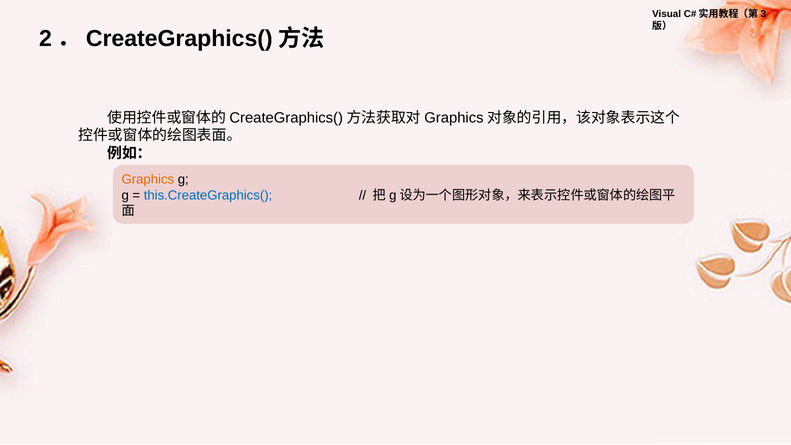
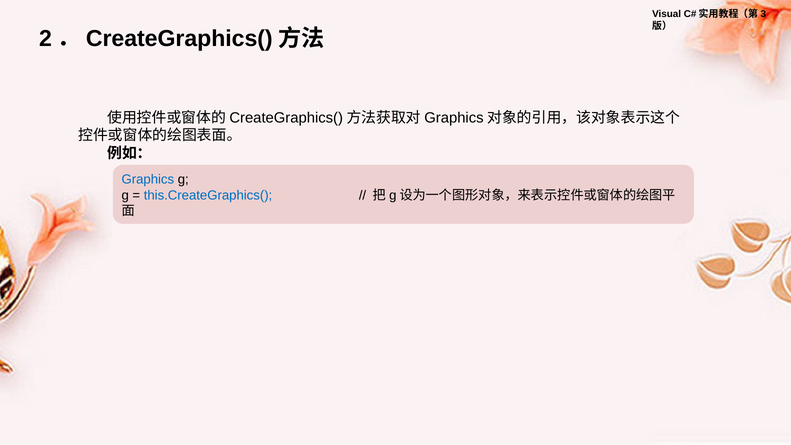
Graphics colour: orange -> blue
